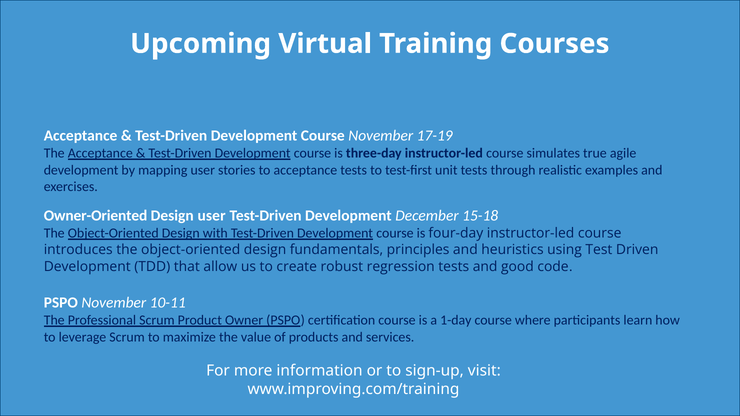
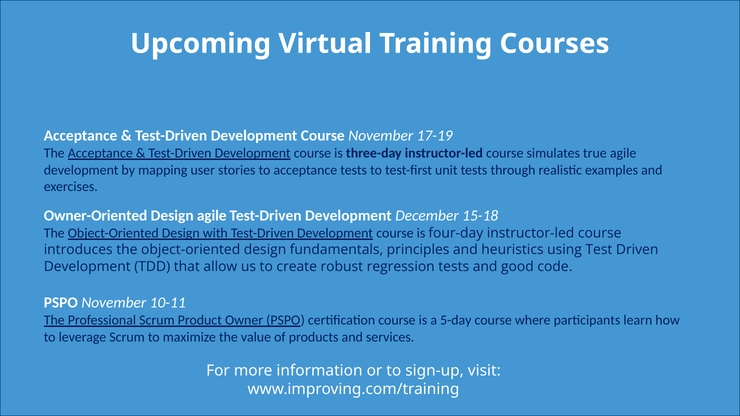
Design user: user -> agile
1-day: 1-day -> 5-day
